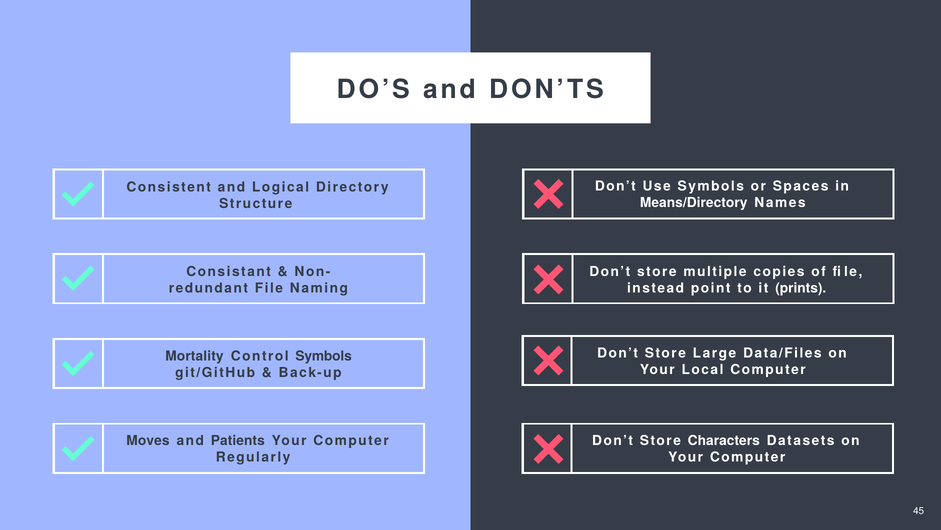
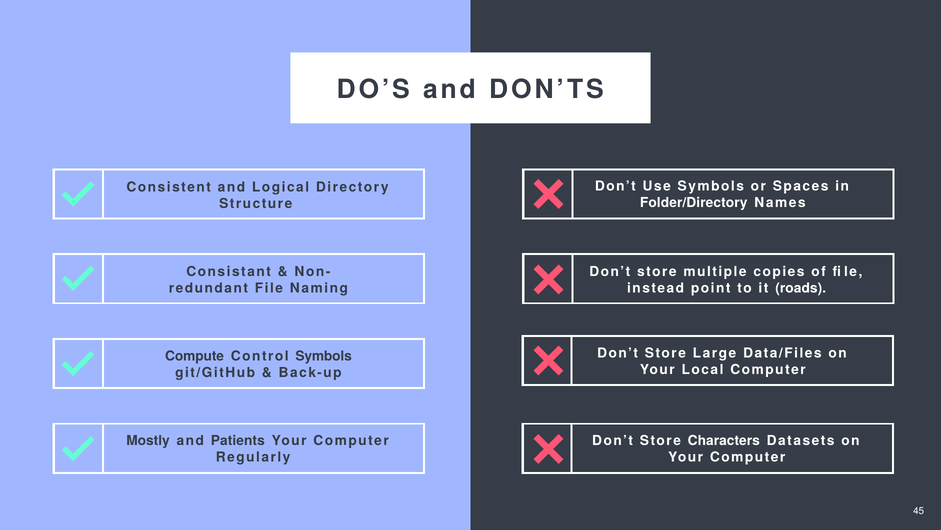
Means/Directory: Means/Directory -> Folder/Directory
prints: prints -> roads
Mortality: Mortality -> Compute
Moves: Moves -> Mostly
